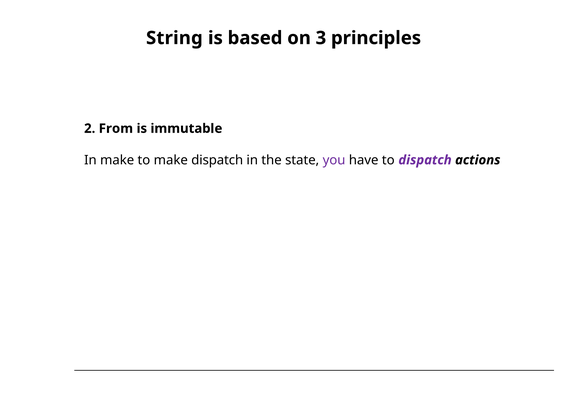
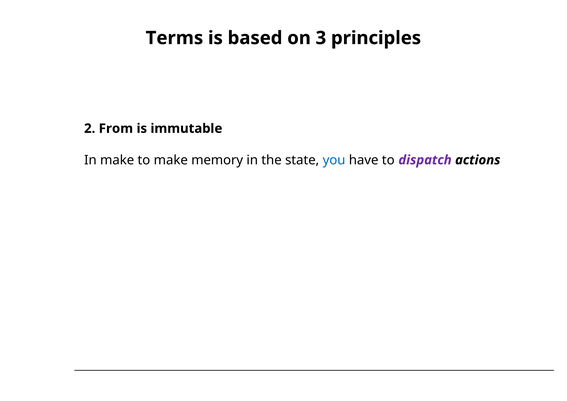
String: String -> Terms
make dispatch: dispatch -> memory
you colour: purple -> blue
